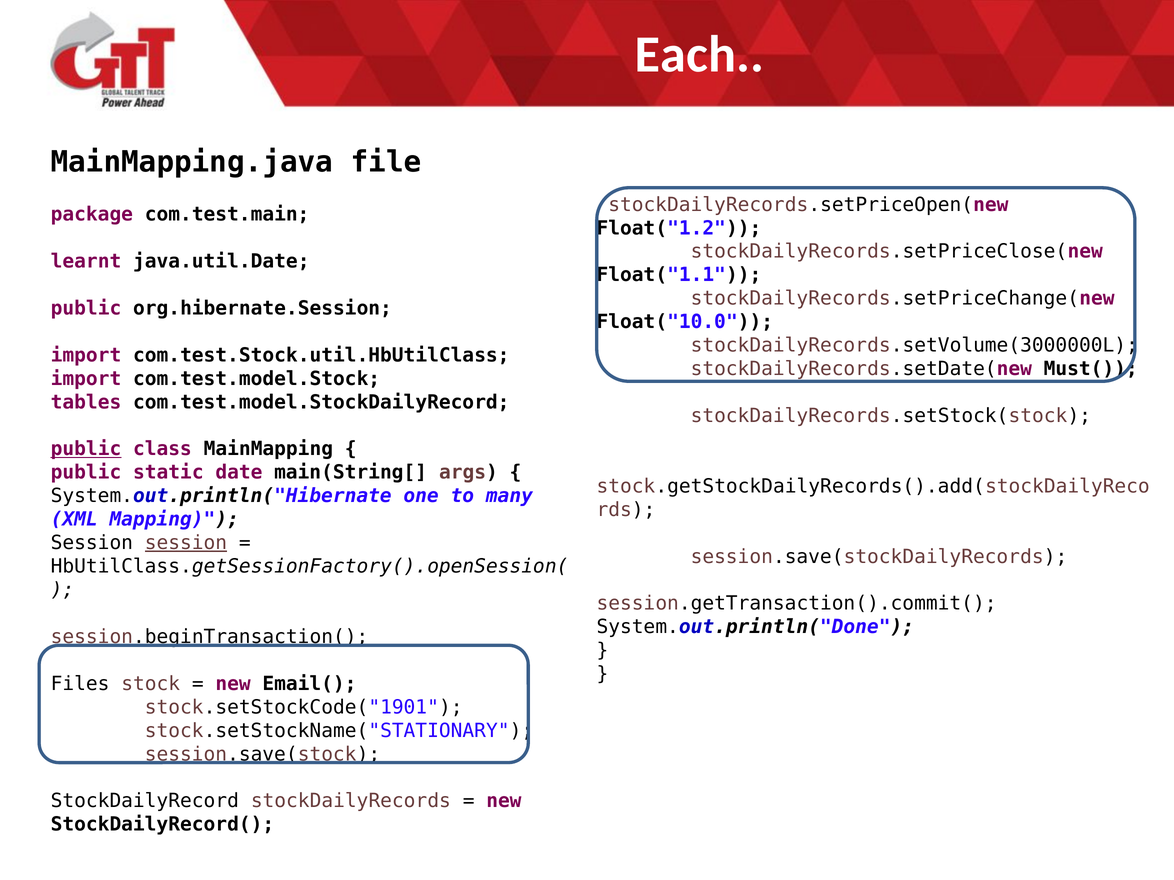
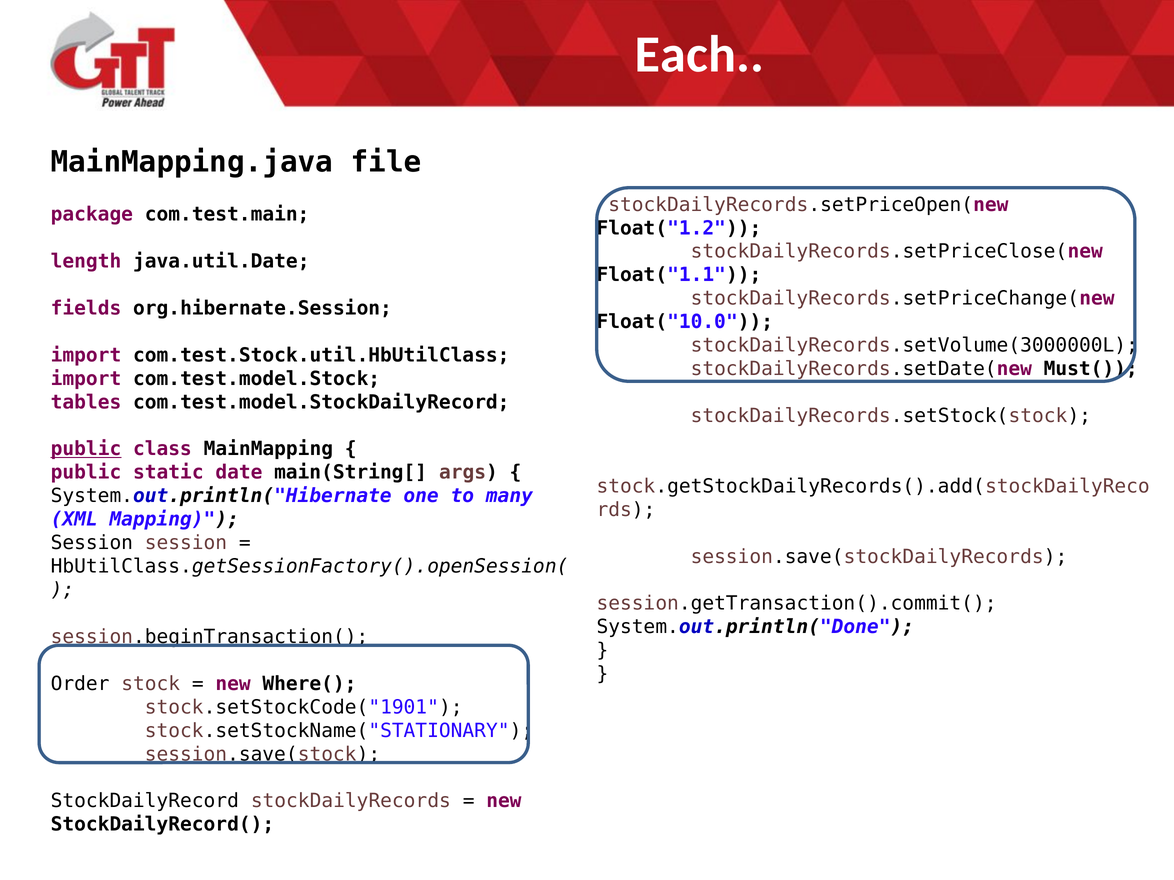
learnt: learnt -> length
public at (86, 308): public -> fields
session at (186, 543) underline: present -> none
Files: Files -> Order
Email(: Email( -> Where(
